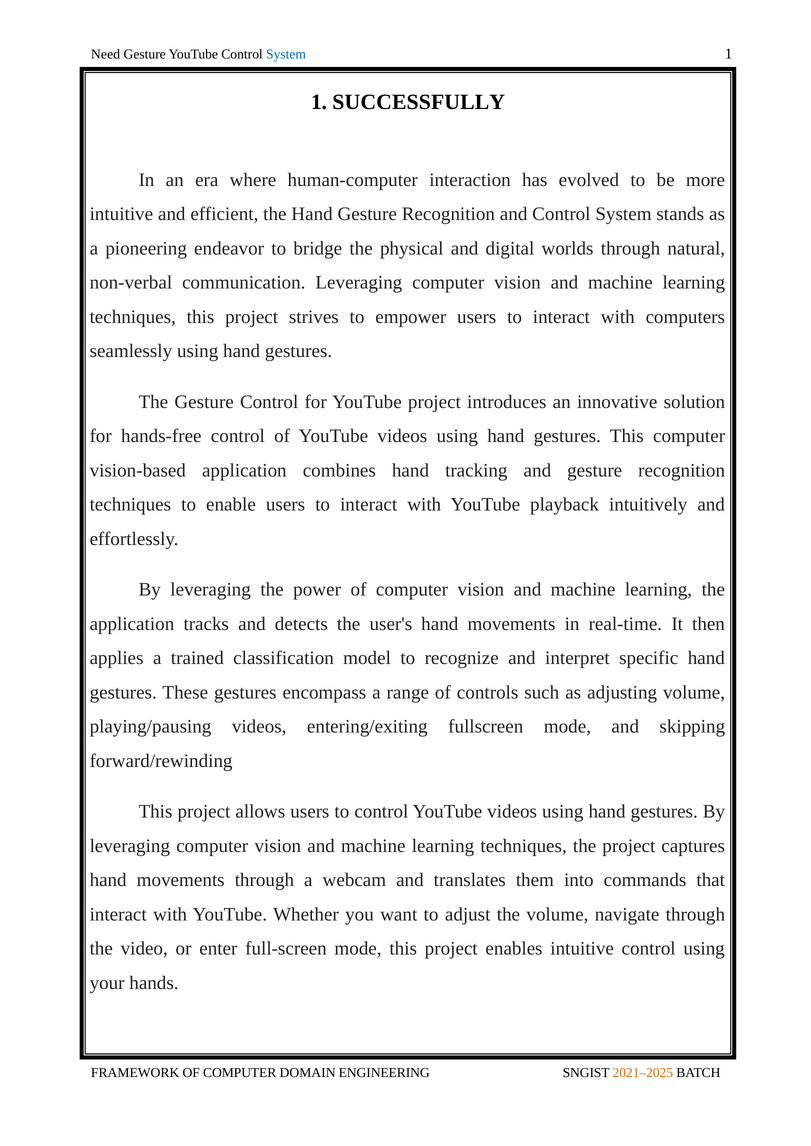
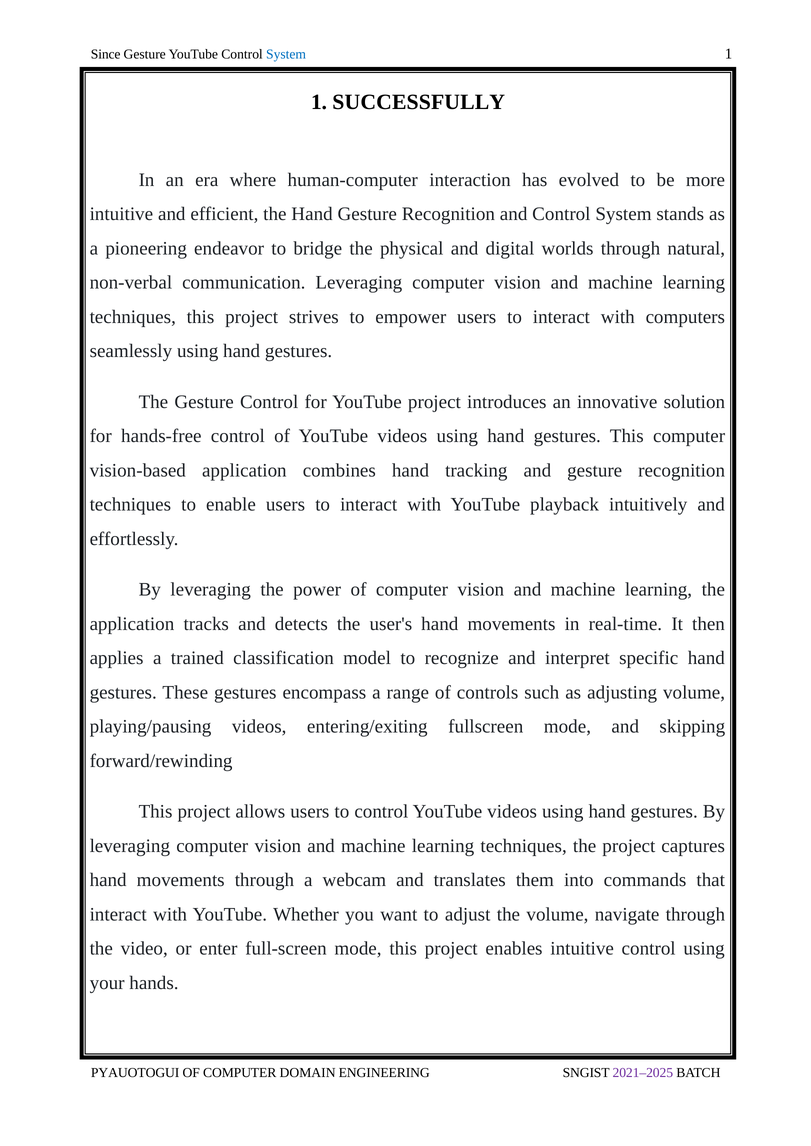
Need: Need -> Since
FRAMEWORK: FRAMEWORK -> PYAUOTOGUI
2021–2025 colour: orange -> purple
